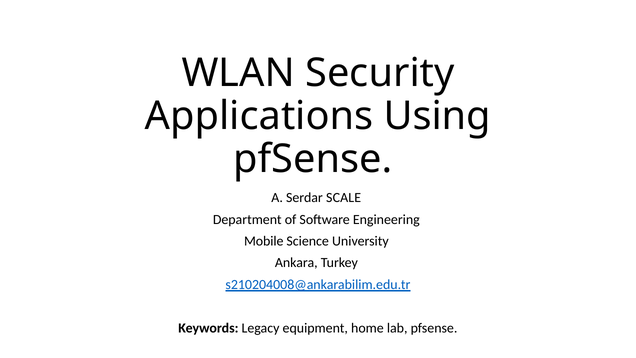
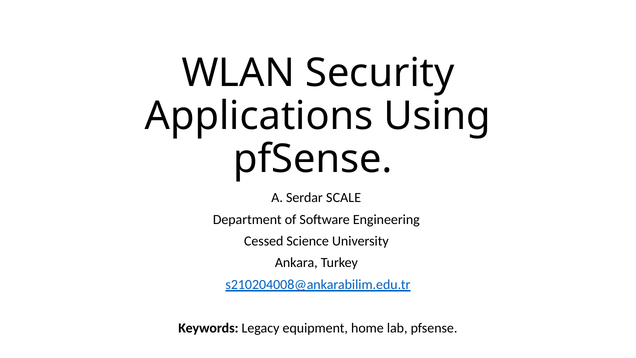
Mobile: Mobile -> Cessed
